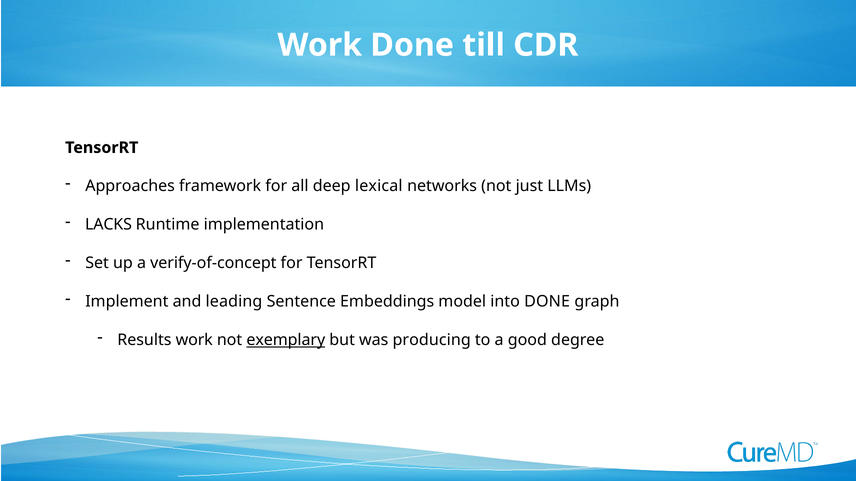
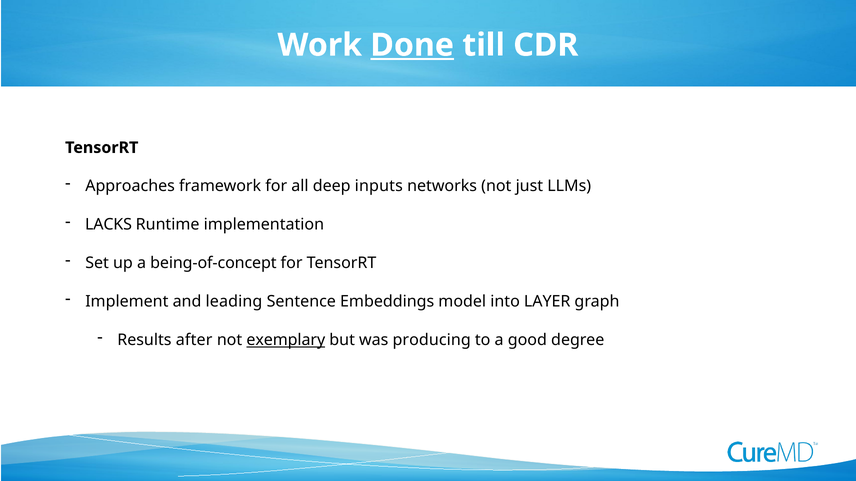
Done at (412, 45) underline: none -> present
lexical: lexical -> inputs
verify-of-concept: verify-of-concept -> being-of-concept
into DONE: DONE -> LAYER
Results work: work -> after
